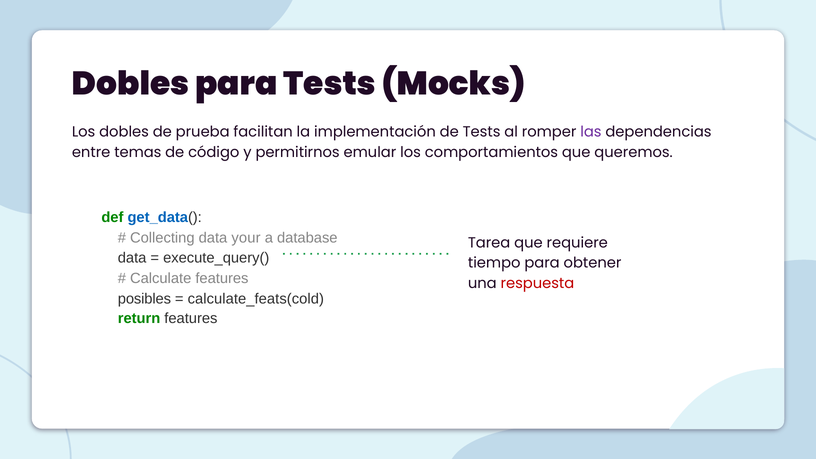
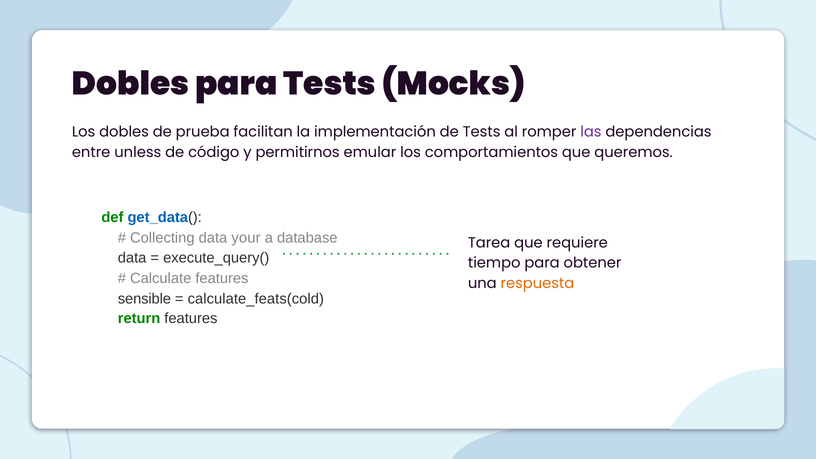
temas: temas -> unless
respuesta colour: red -> orange
posibles: posibles -> sensible
